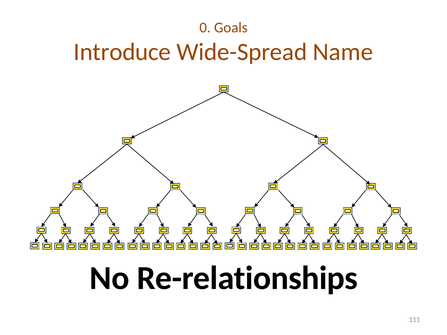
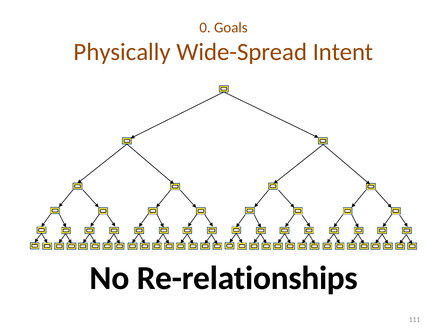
Introduce: Introduce -> Physically
Name: Name -> Intent
